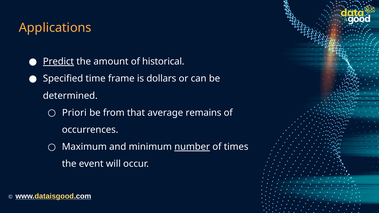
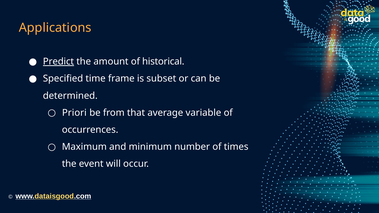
dollars: dollars -> subset
remains: remains -> variable
number underline: present -> none
